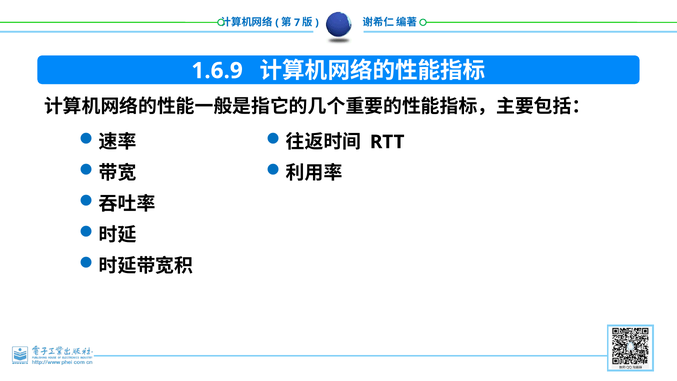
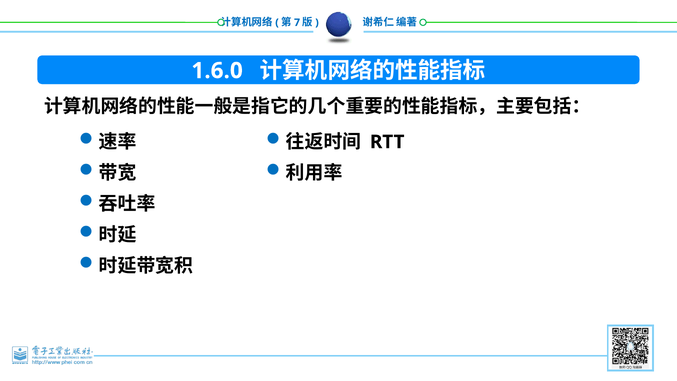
1.6.9: 1.6.9 -> 1.6.0
